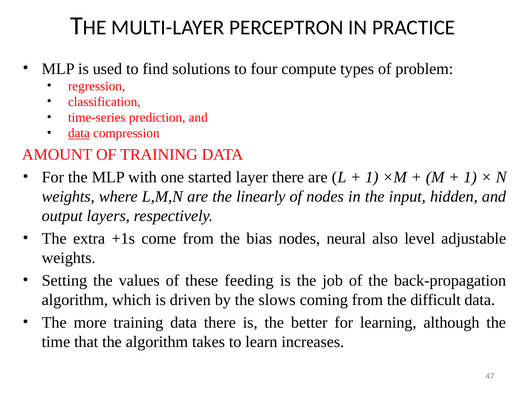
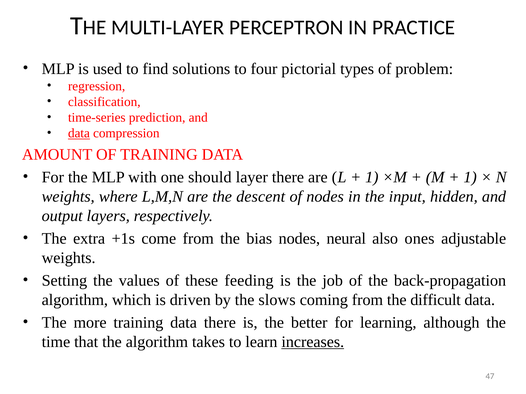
compute: compute -> pictorial
started: started -> should
linearly: linearly -> descent
level: level -> ones
increases underline: none -> present
